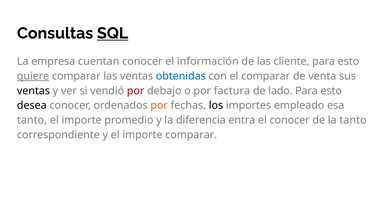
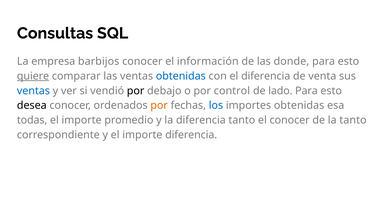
SQL underline: present -> none
cuentan: cuentan -> barbijos
cliente: cliente -> donde
el comparar: comparar -> diferencia
ventas at (33, 91) colour: black -> blue
por at (136, 91) colour: red -> black
factura: factura -> control
los colour: black -> blue
importes empleado: empleado -> obtenidas
tanto at (32, 120): tanto -> todas
diferencia entra: entra -> tanto
importe comparar: comparar -> diferencia
